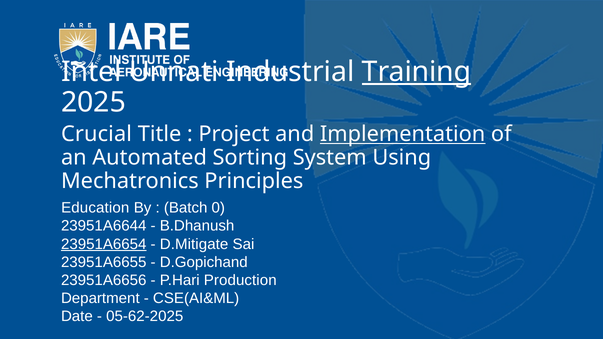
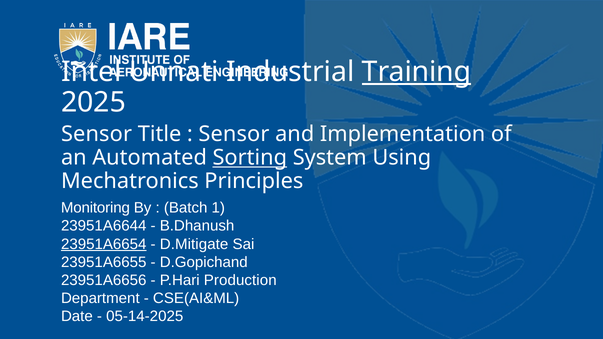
Crucial at (97, 134): Crucial -> Sensor
Project at (234, 134): Project -> Sensor
Implementation underline: present -> none
Sorting underline: none -> present
Education: Education -> Monitoring
0: 0 -> 1
05-62-2025: 05-62-2025 -> 05-14-2025
